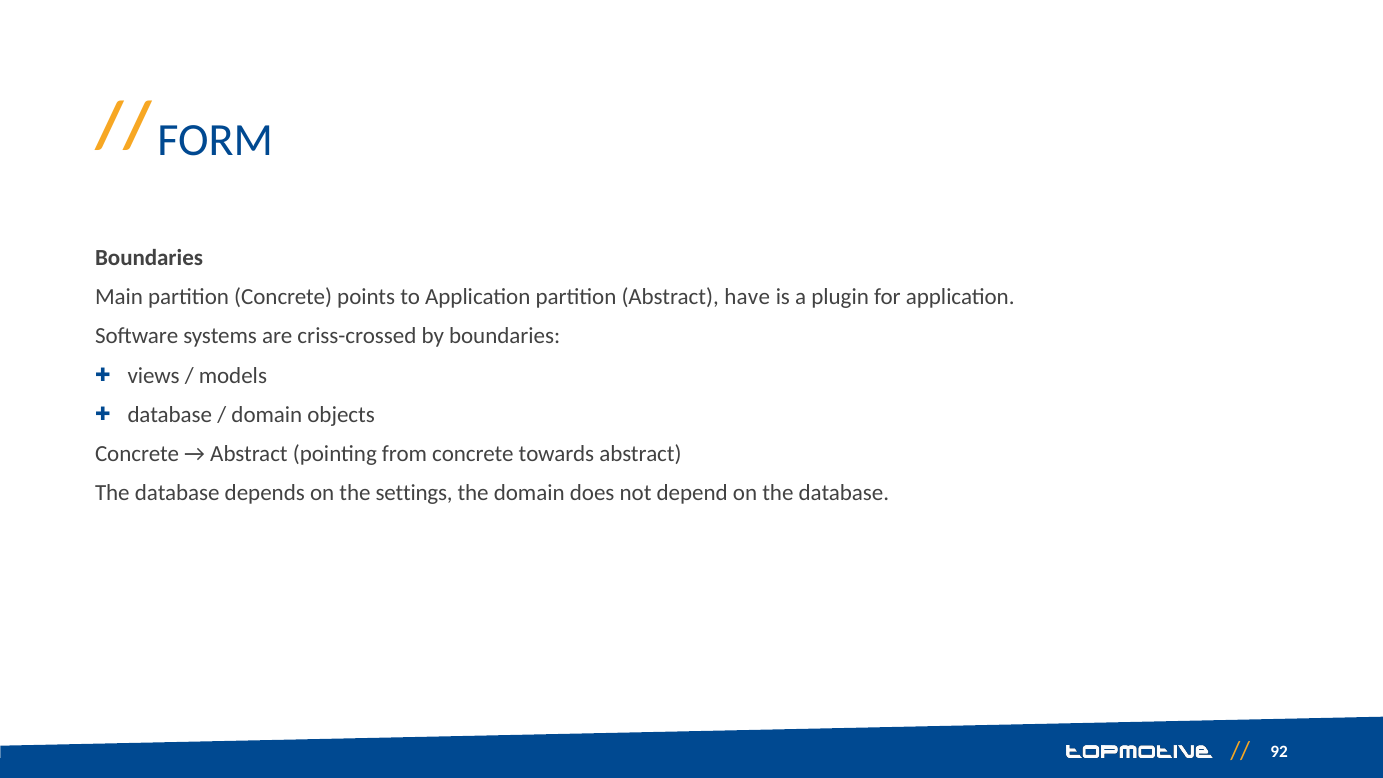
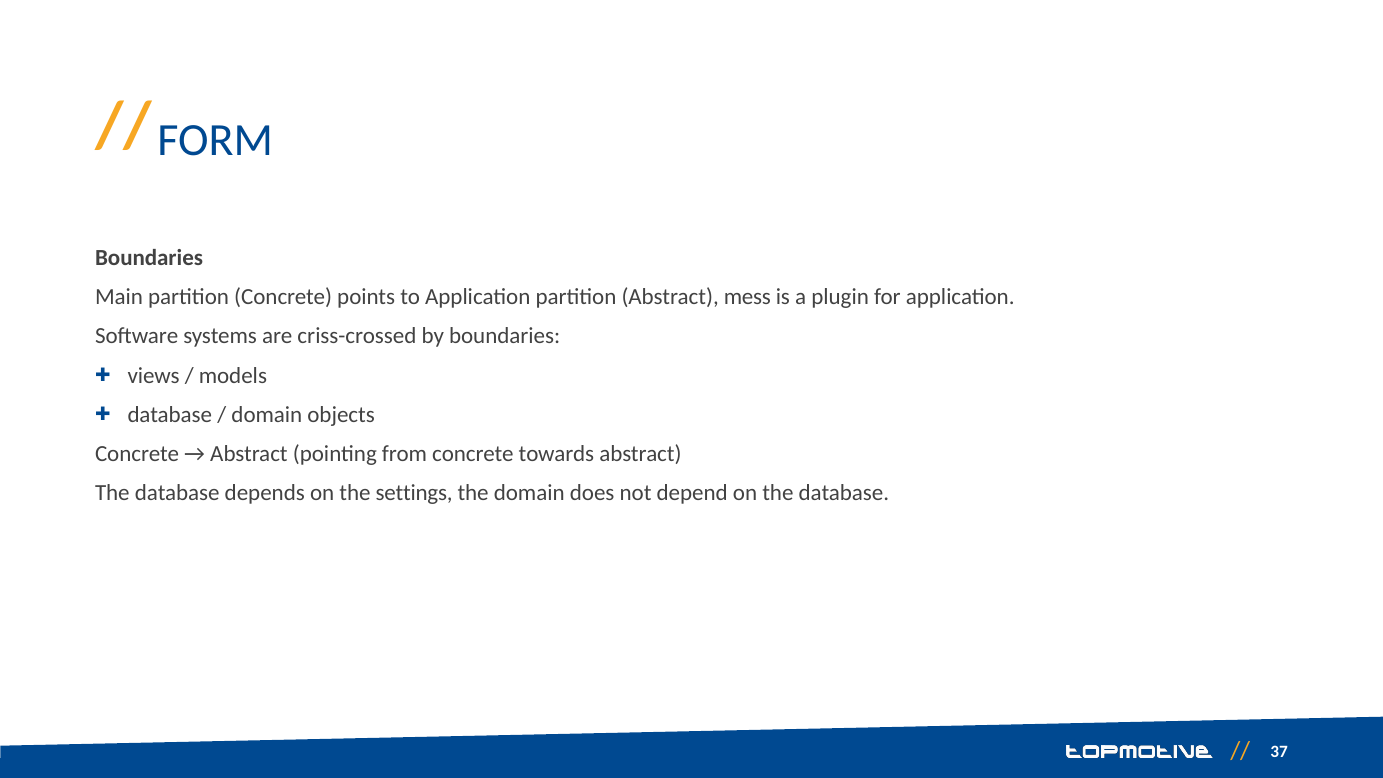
have: have -> mess
92: 92 -> 37
